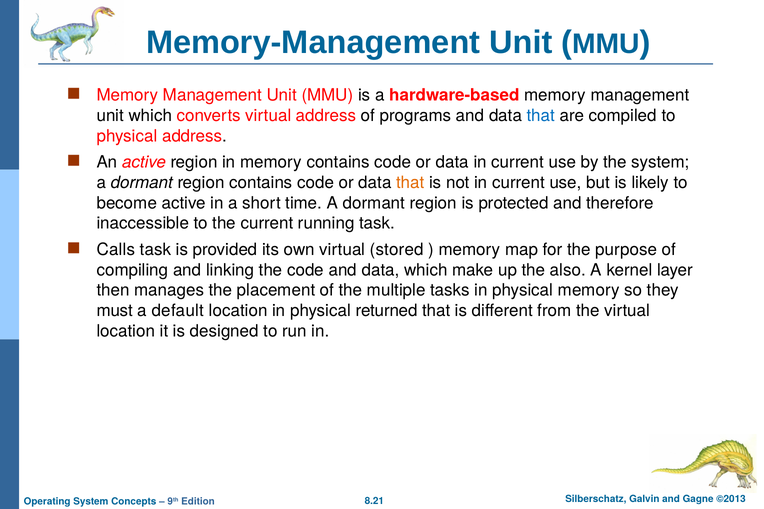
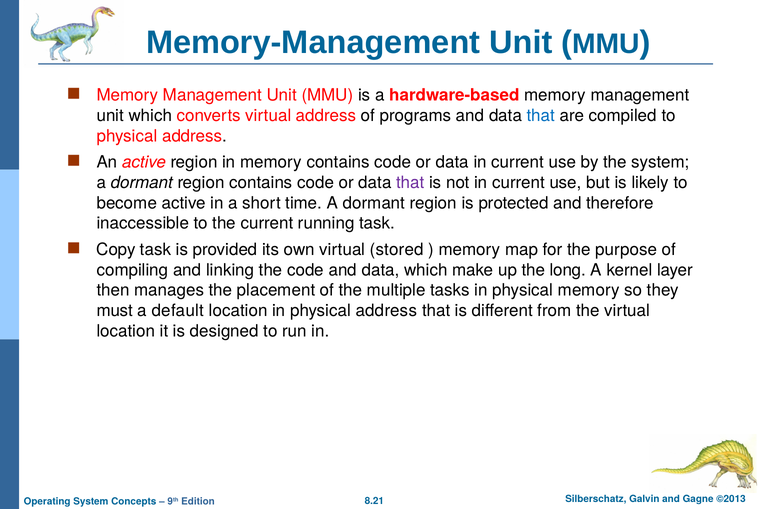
that at (410, 183) colour: orange -> purple
Calls: Calls -> Copy
also: also -> long
in physical returned: returned -> address
